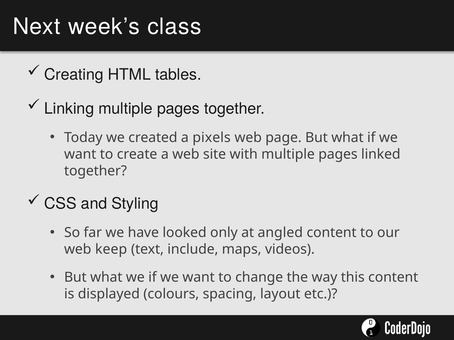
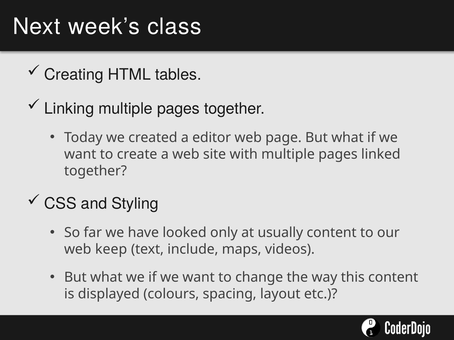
pixels: pixels -> editor
angled: angled -> usually
